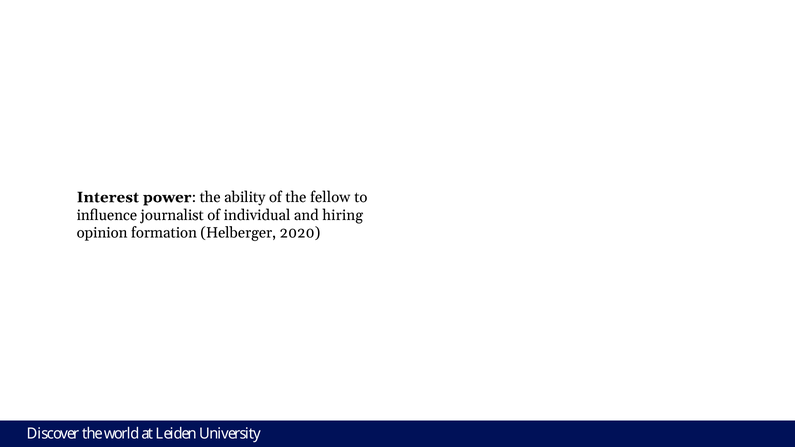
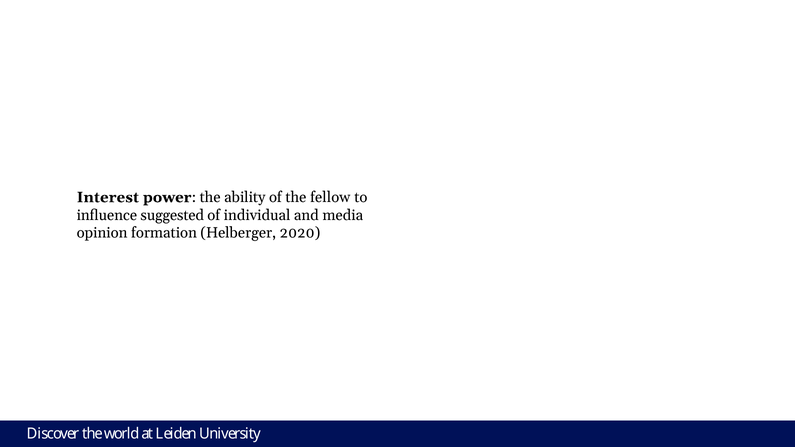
journalist: journalist -> suggested
hiring: hiring -> media
